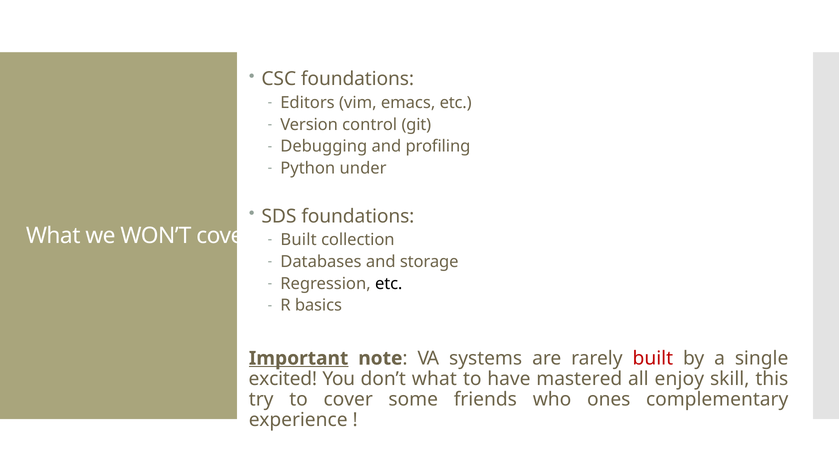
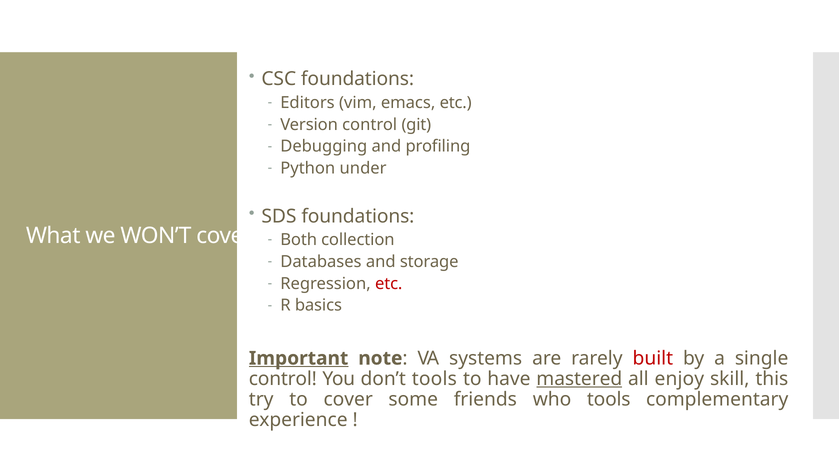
Built at (299, 240): Built -> Both
etc at (389, 284) colour: black -> red
excited at (283, 379): excited -> control
don’t what: what -> tools
mastered underline: none -> present
who ones: ones -> tools
